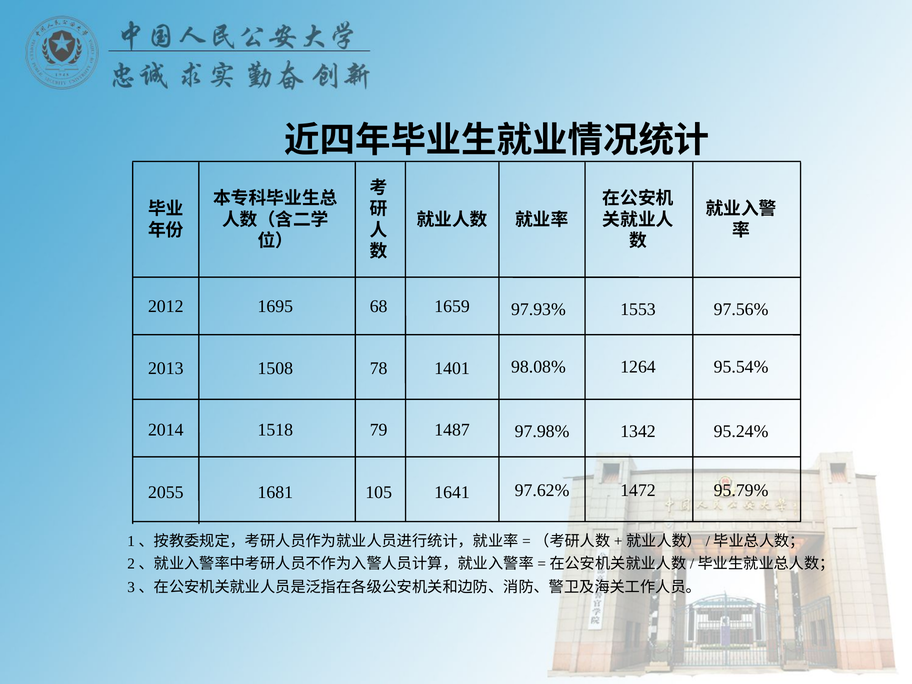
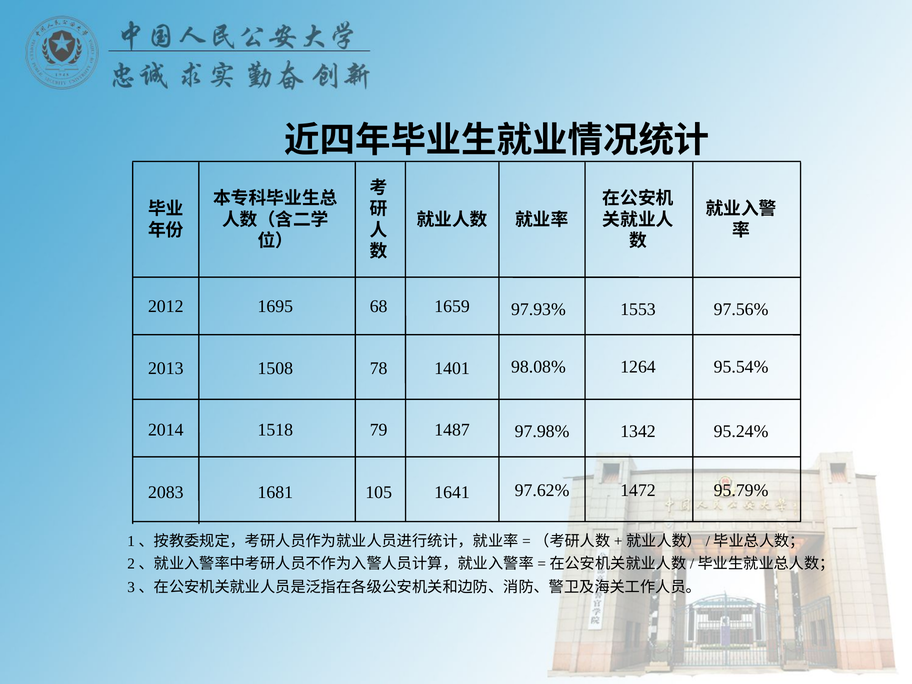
2055: 2055 -> 2083
